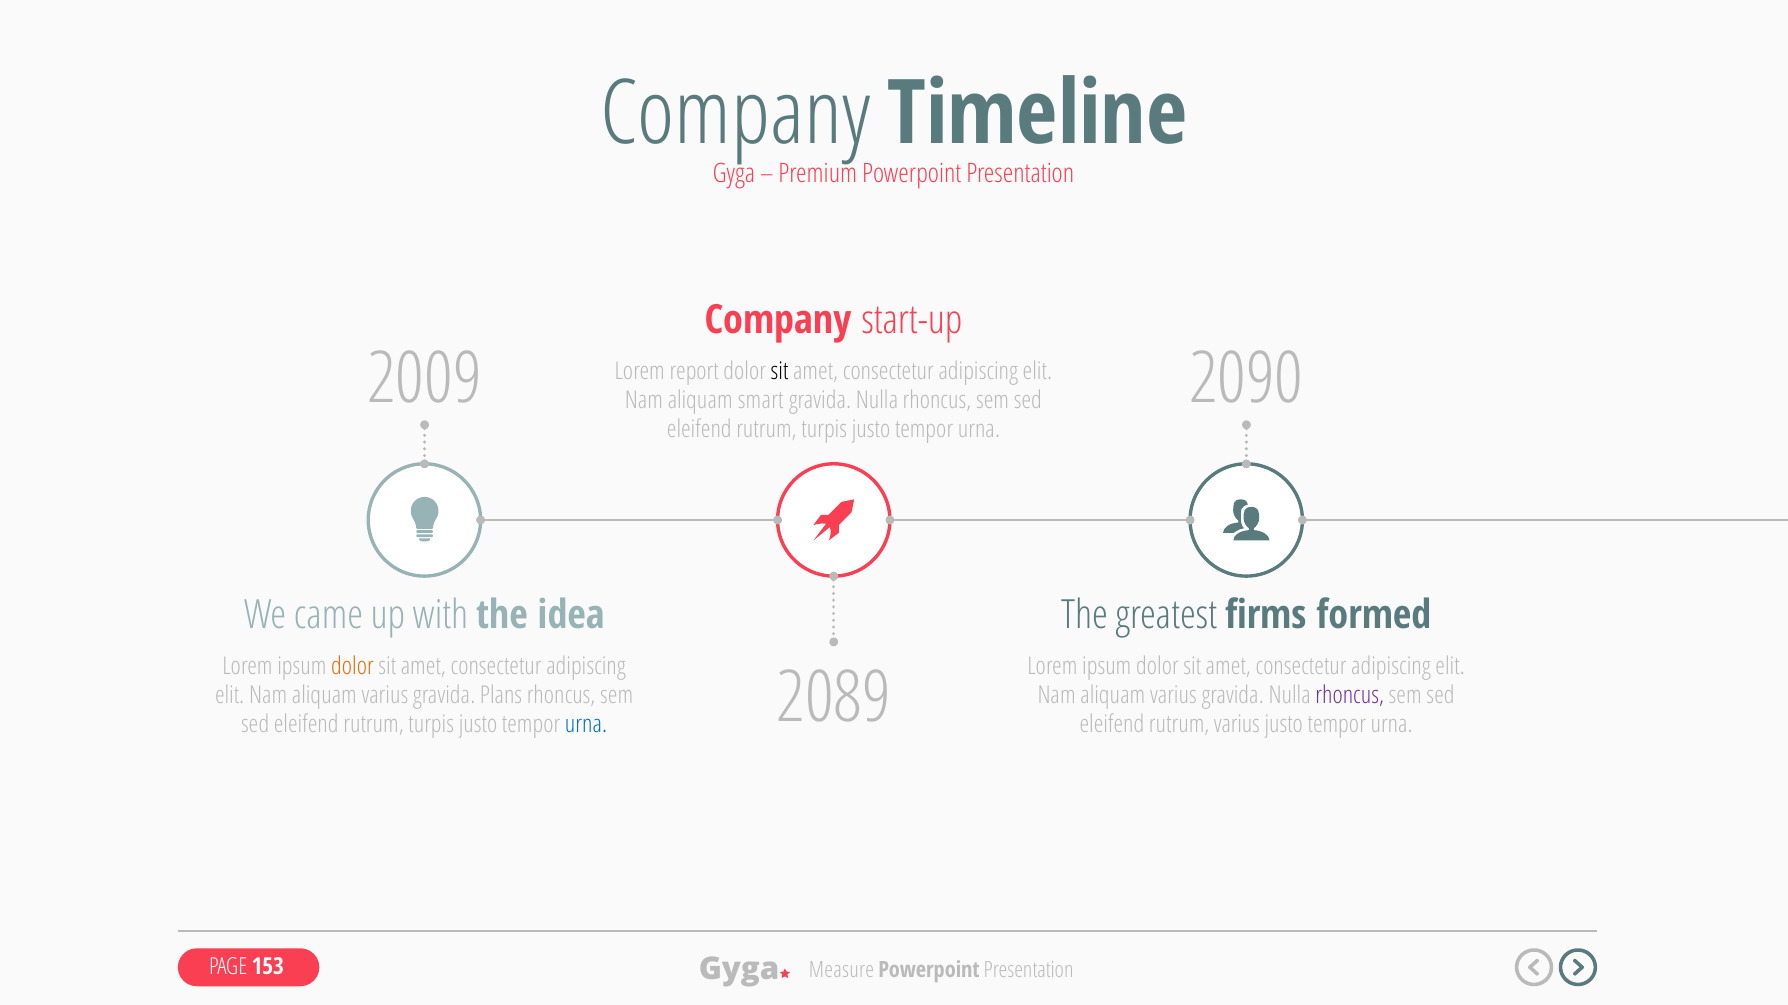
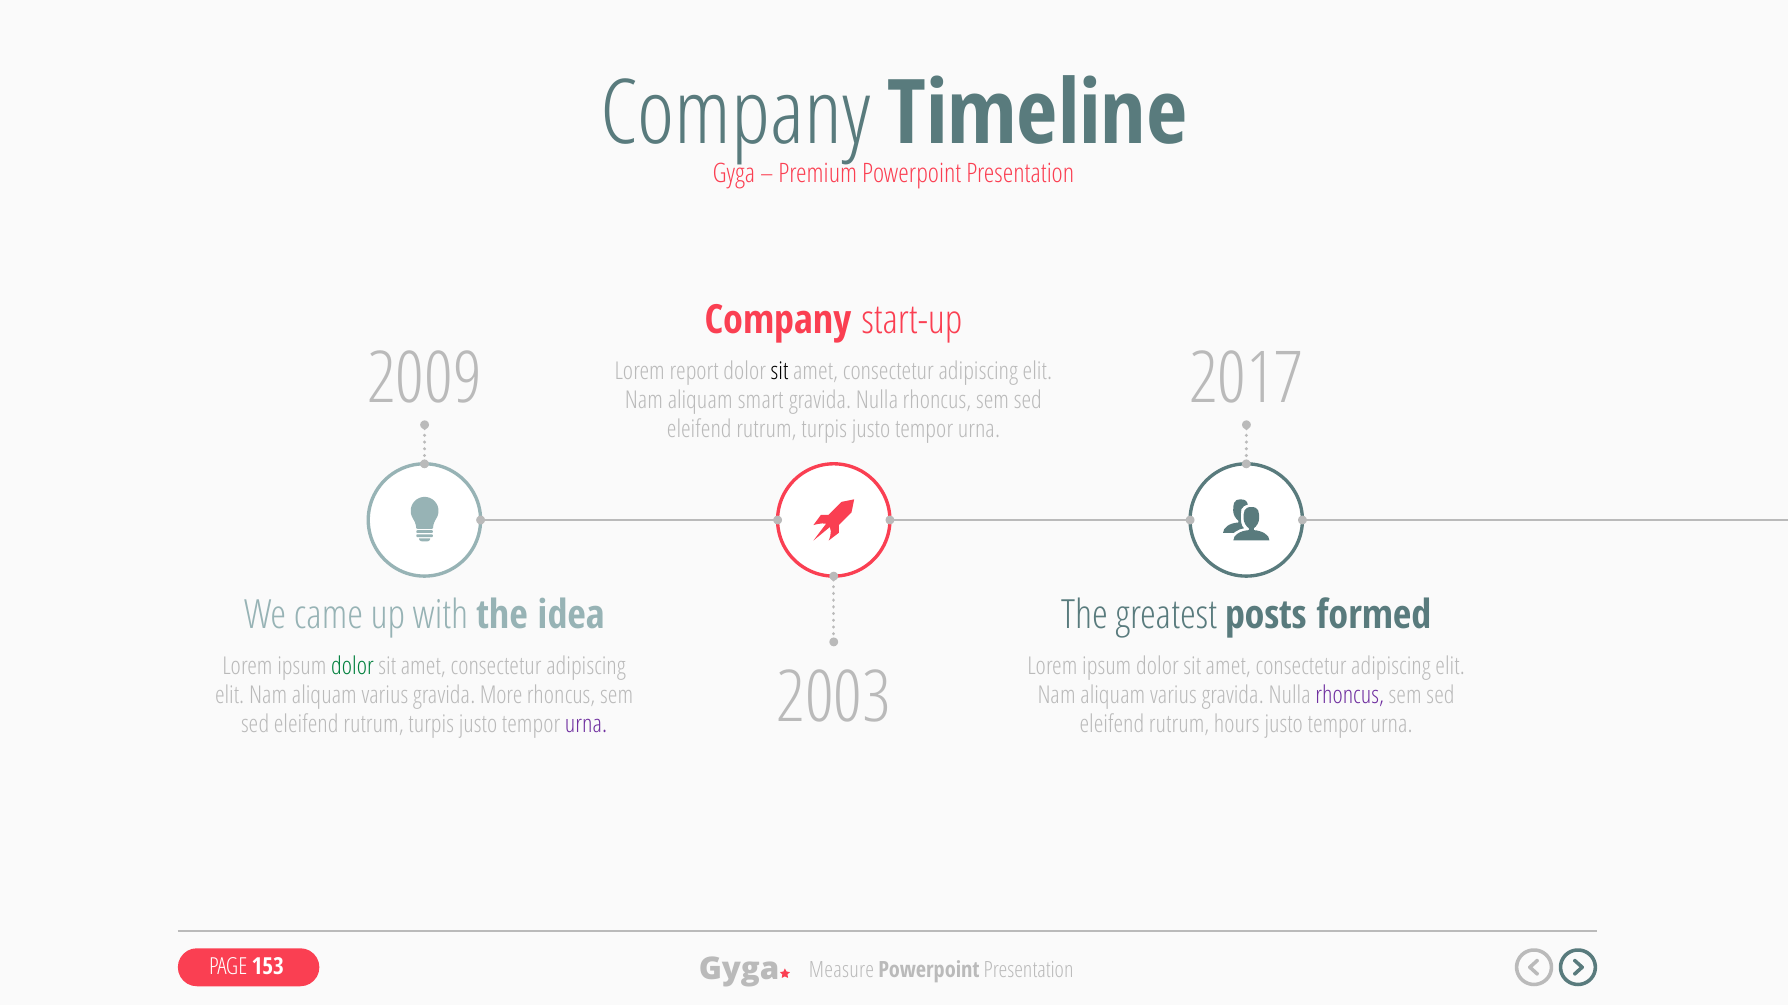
2090: 2090 -> 2017
firms: firms -> posts
dolor at (352, 666) colour: orange -> green
2089: 2089 -> 2003
Plans: Plans -> More
urna at (586, 725) colour: blue -> purple
rutrum varius: varius -> hours
